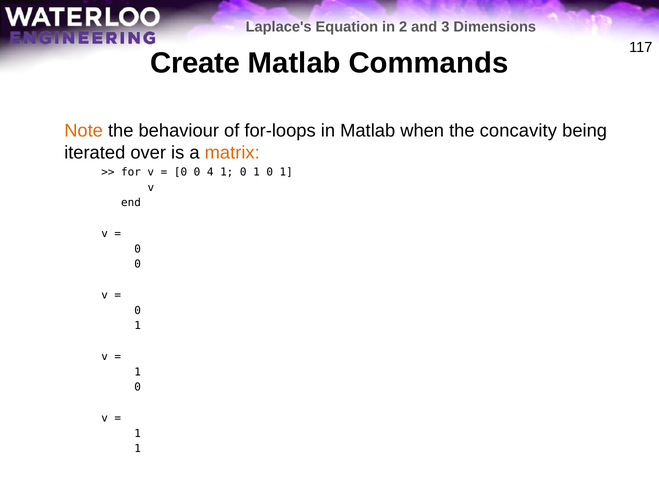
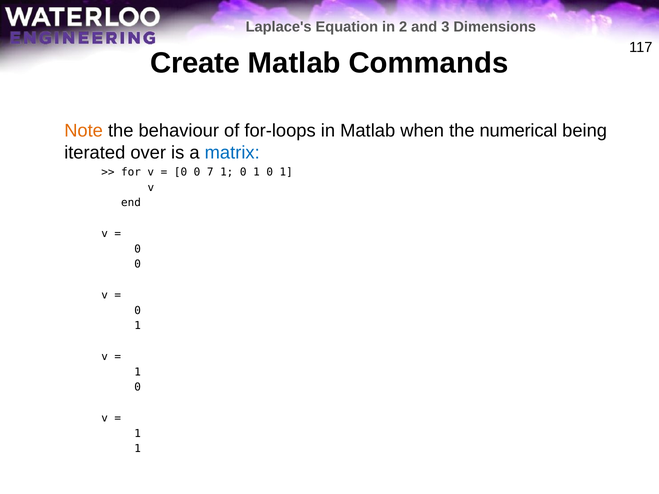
concavity: concavity -> numerical
matrix colour: orange -> blue
4: 4 -> 7
